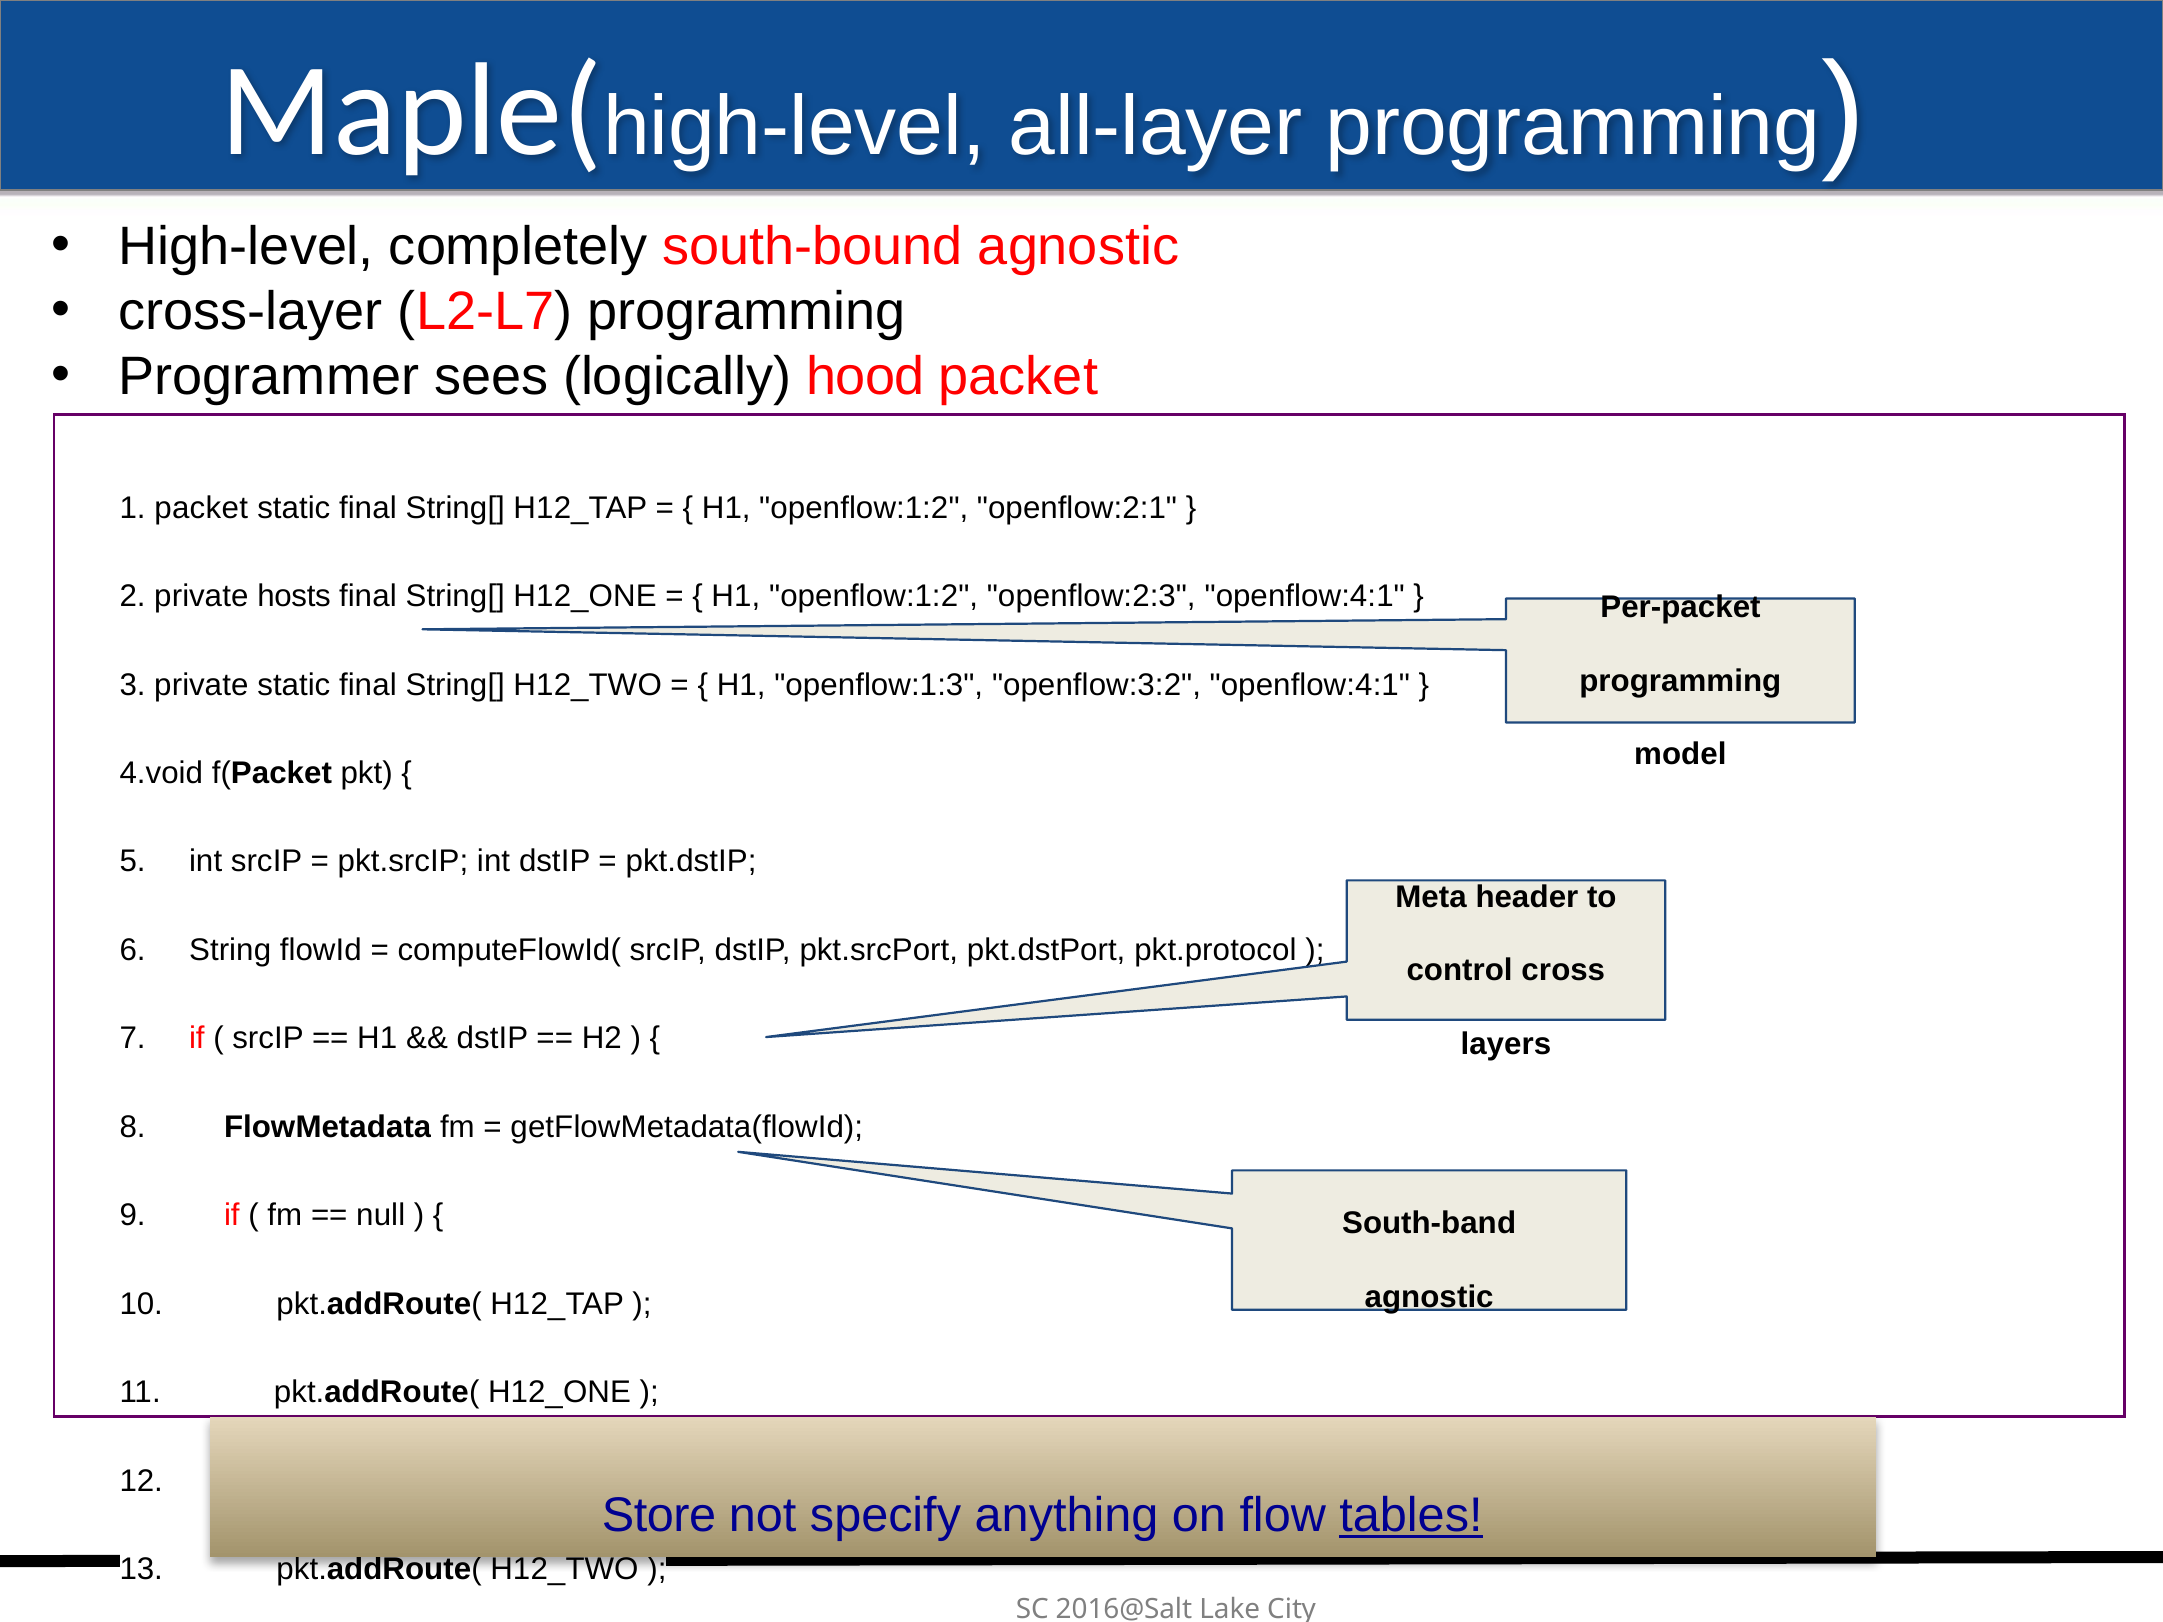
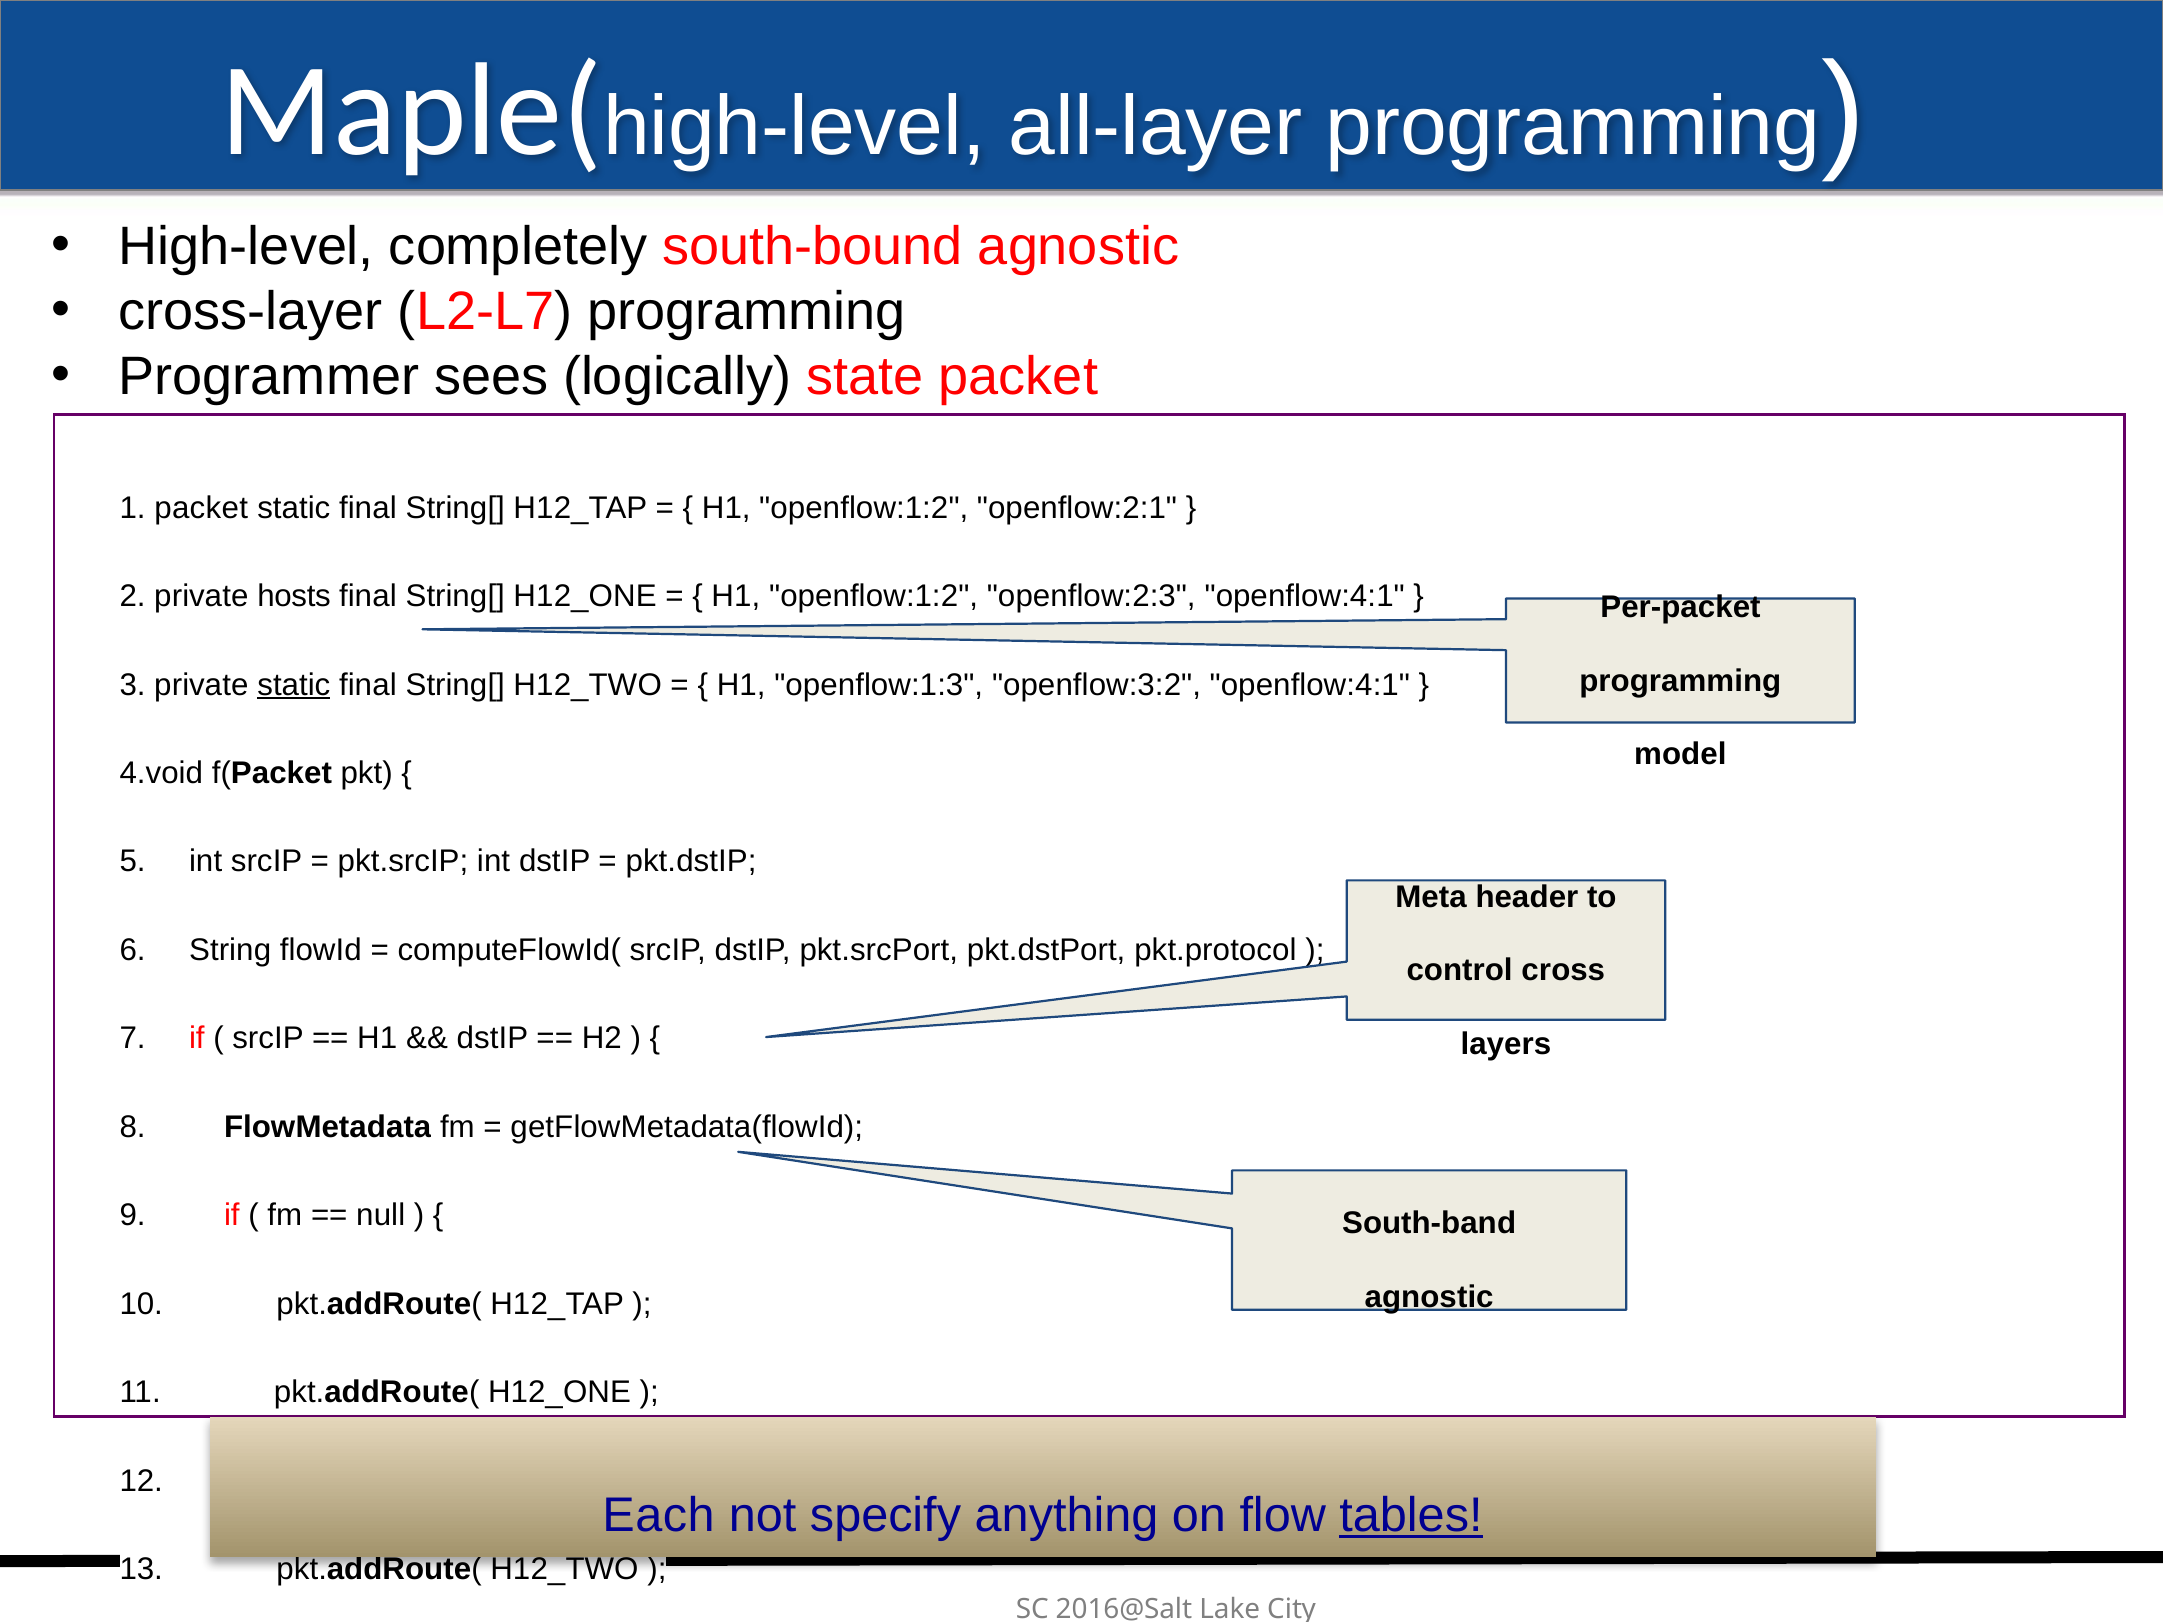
hood: hood -> state
static at (294, 685) underline: none -> present
Store: Store -> Each
